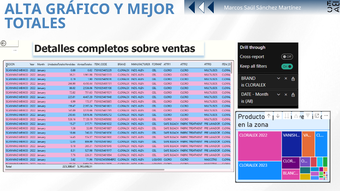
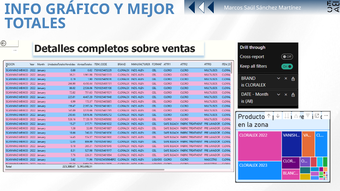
ALTA: ALTA -> INFO
